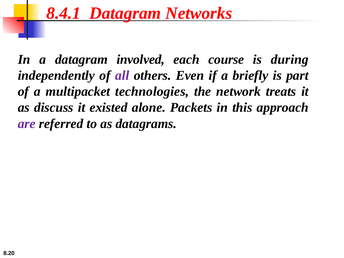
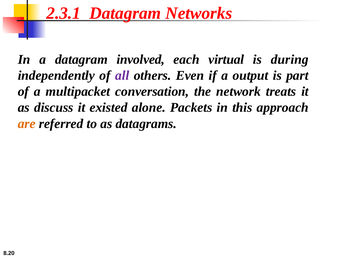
8.4.1: 8.4.1 -> 2.3.1
course: course -> virtual
briefly: briefly -> output
technologies: technologies -> conversation
are colour: purple -> orange
